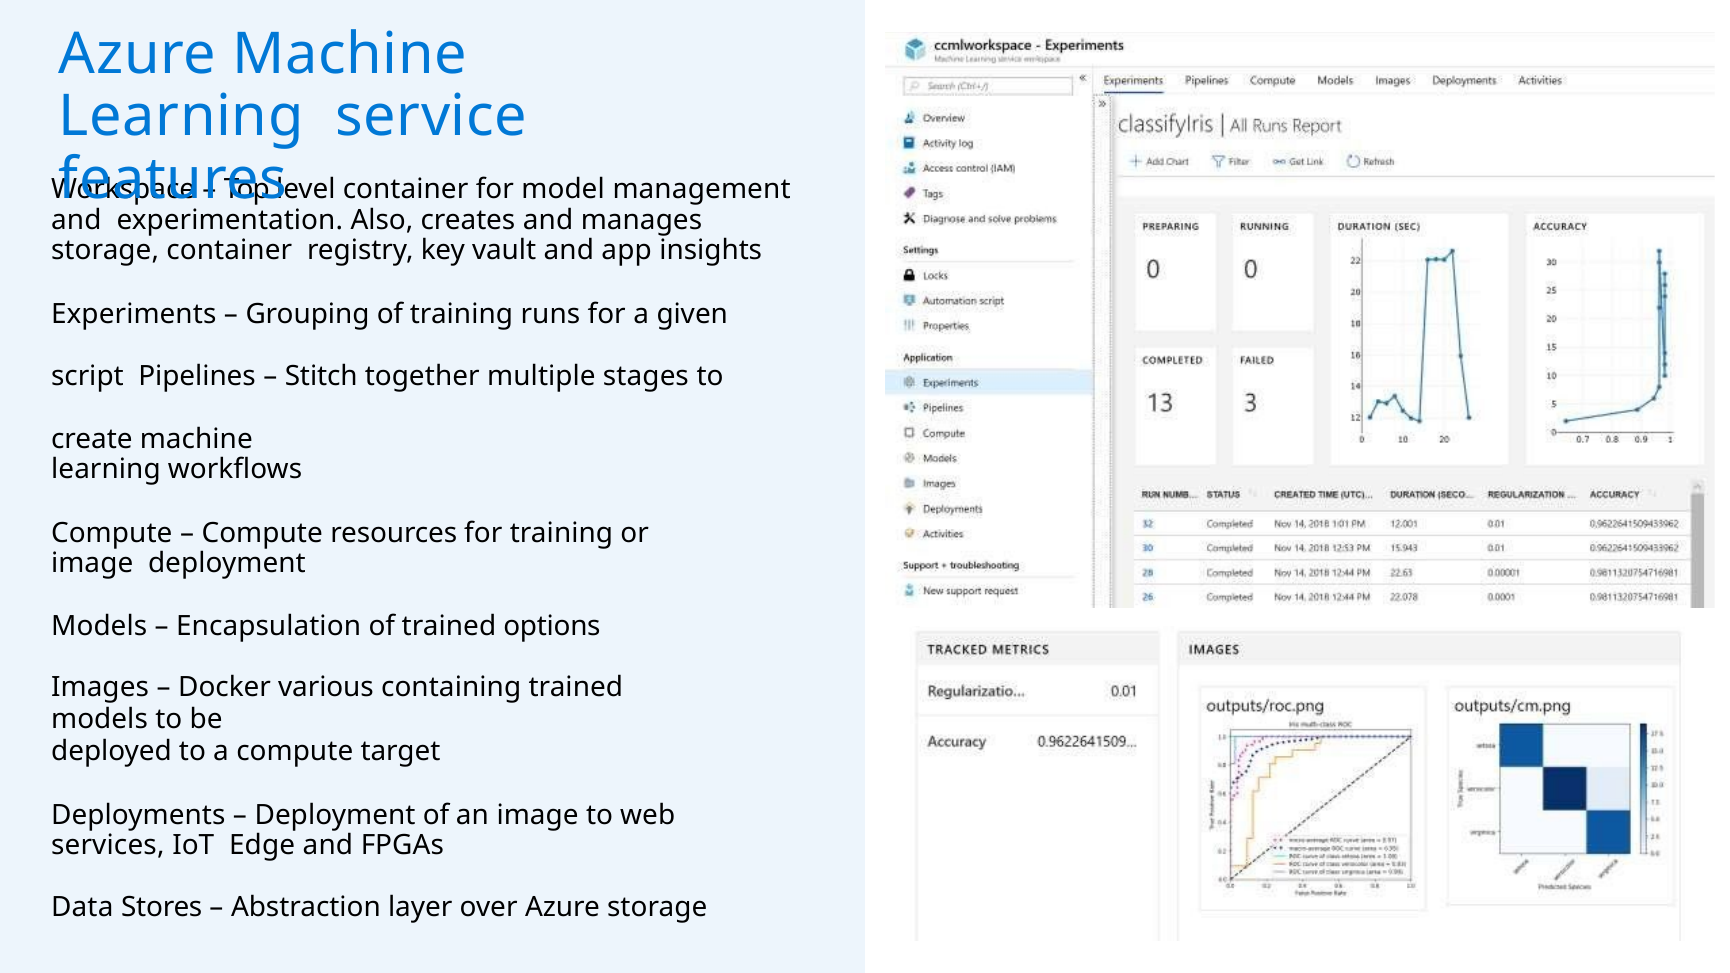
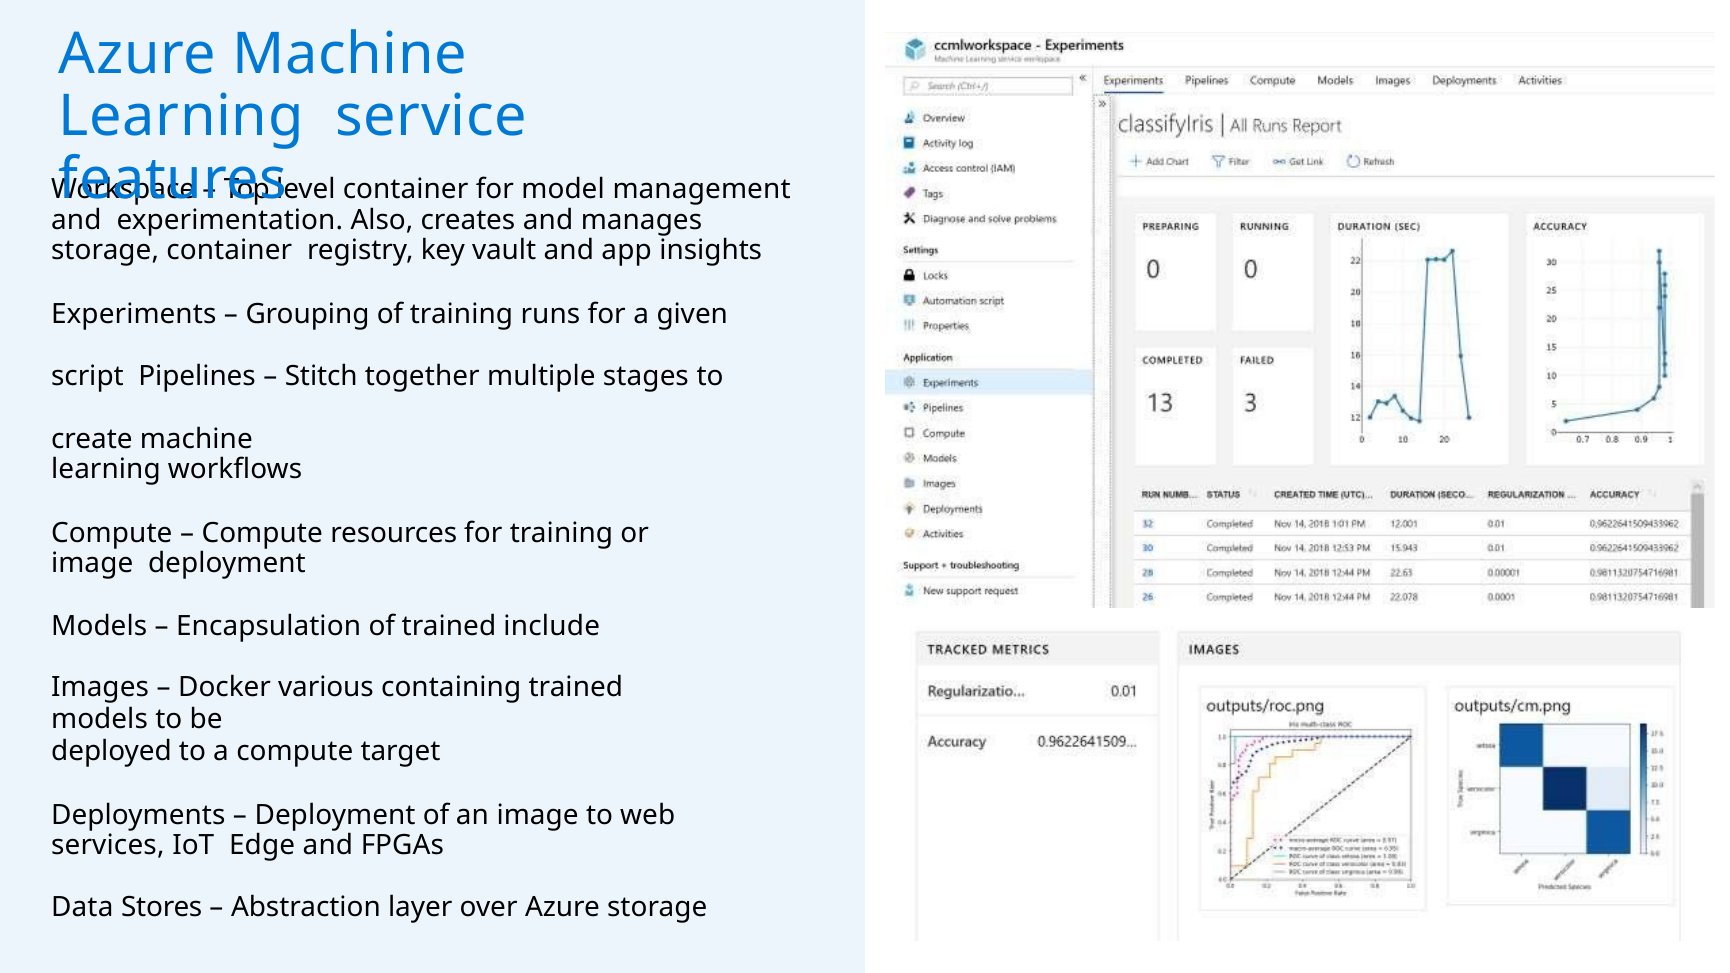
options: options -> include
